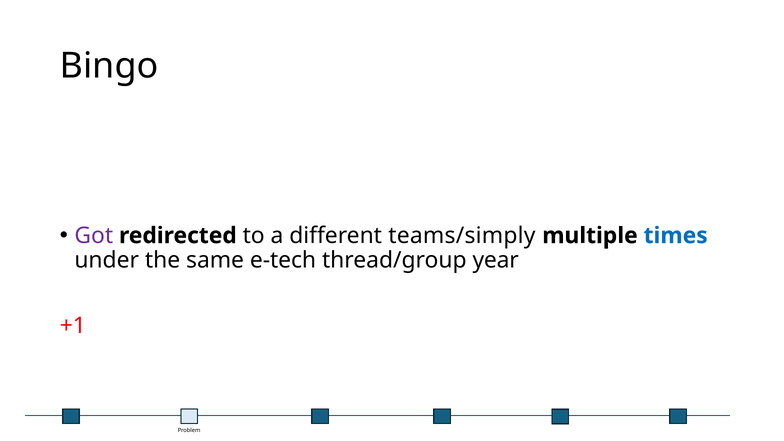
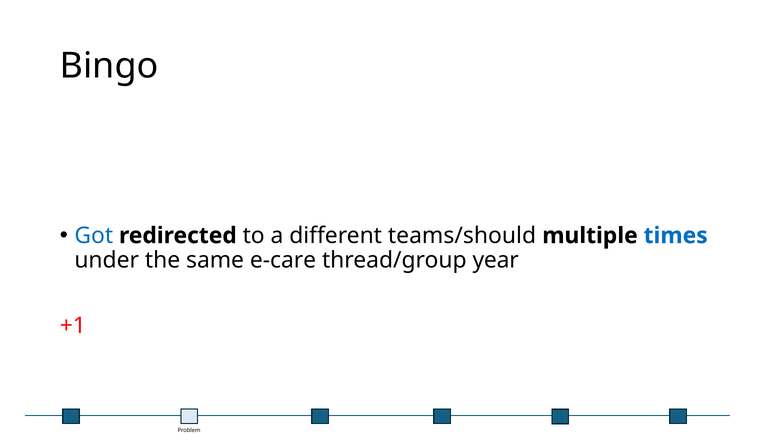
Got colour: purple -> blue
teams/simply: teams/simply -> teams/should
e-tech: e-tech -> e-care
